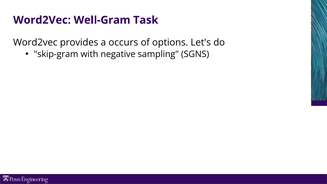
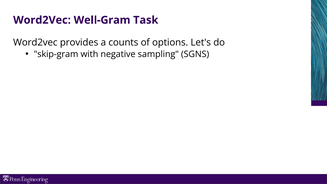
occurs: occurs -> counts
